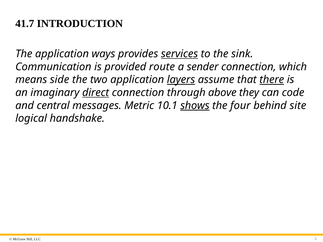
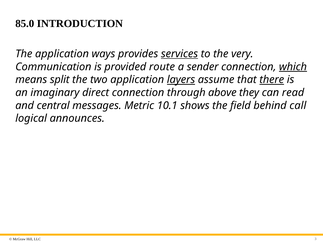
41.7: 41.7 -> 85.0
sink: sink -> very
which underline: none -> present
side: side -> split
direct underline: present -> none
code: code -> read
shows underline: present -> none
four: four -> field
site: site -> call
handshake: handshake -> announces
